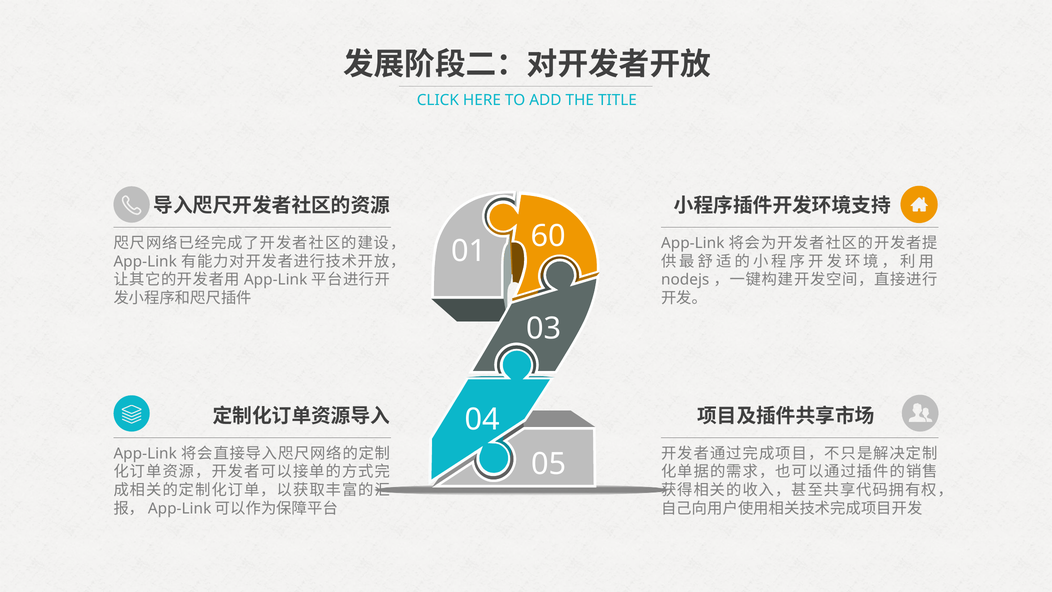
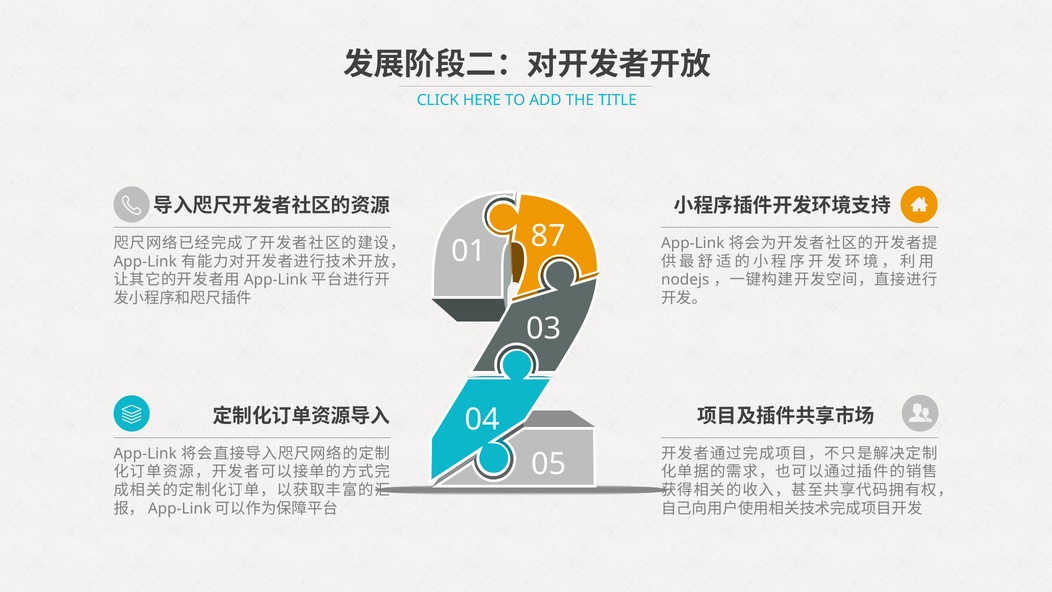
60: 60 -> 87
